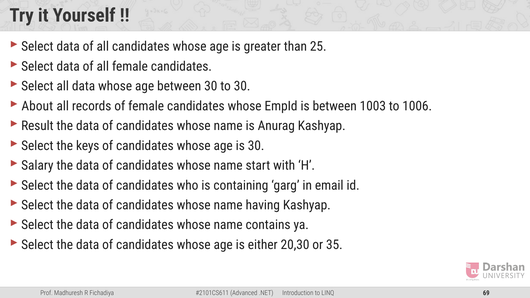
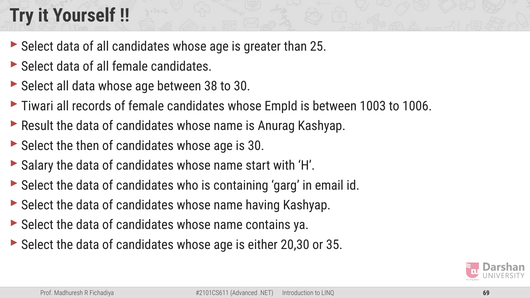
between 30: 30 -> 38
About: About -> Tiwari
keys: keys -> then
